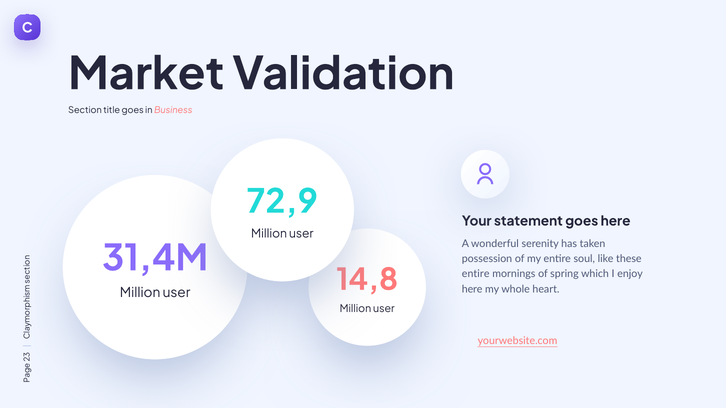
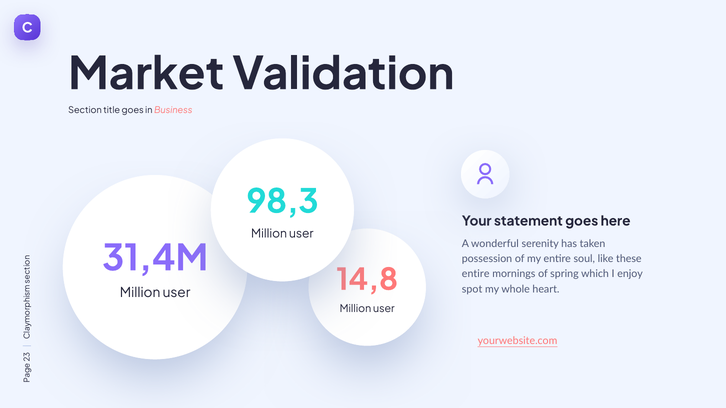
72,9: 72,9 -> 98,3
here at (472, 289): here -> spot
